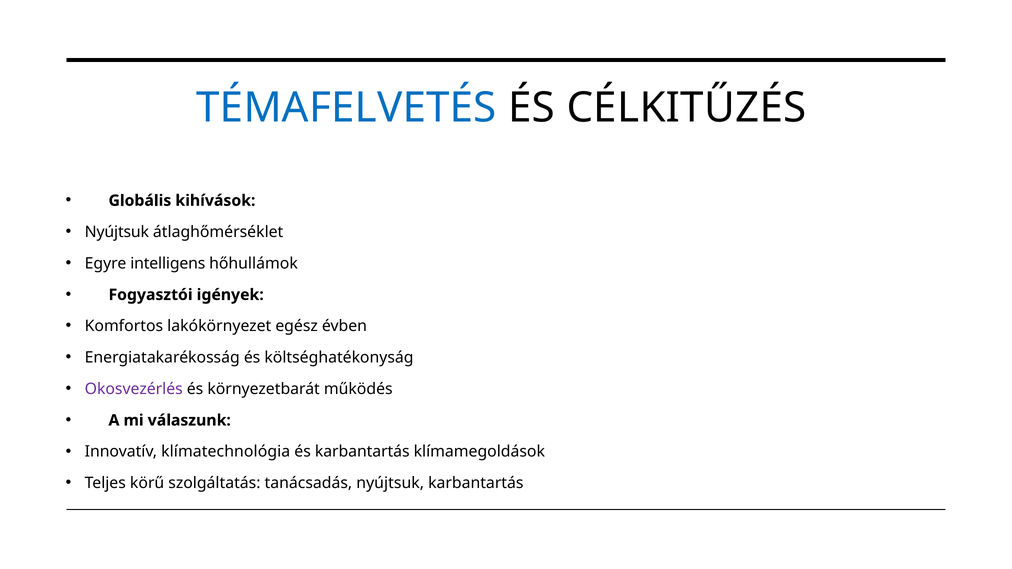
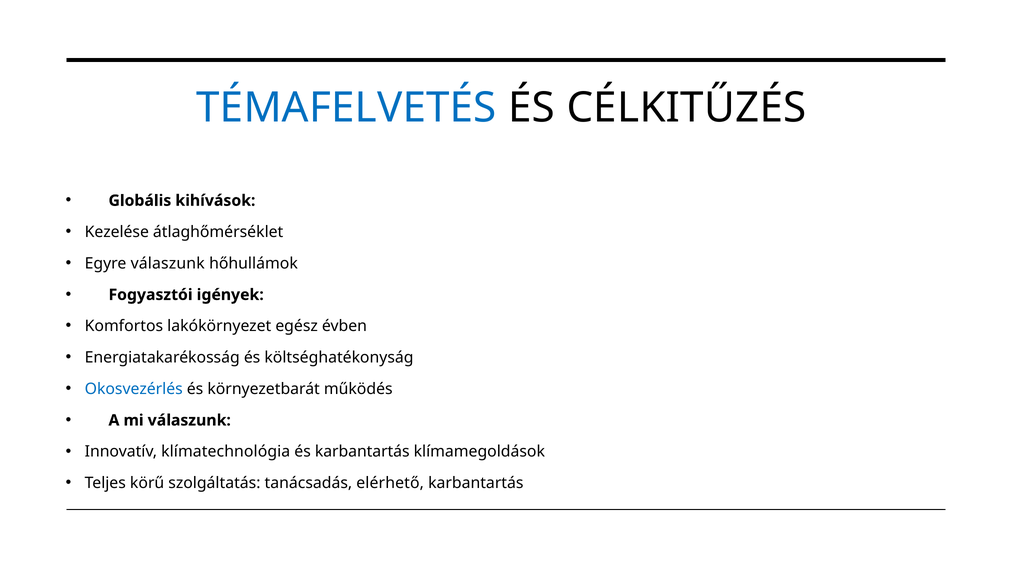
Nyújtsuk at (117, 232): Nyújtsuk -> Kezelése
Egyre intelligens: intelligens -> válaszunk
Okosvezérlés colour: purple -> blue
tanácsadás nyújtsuk: nyújtsuk -> elérhető
